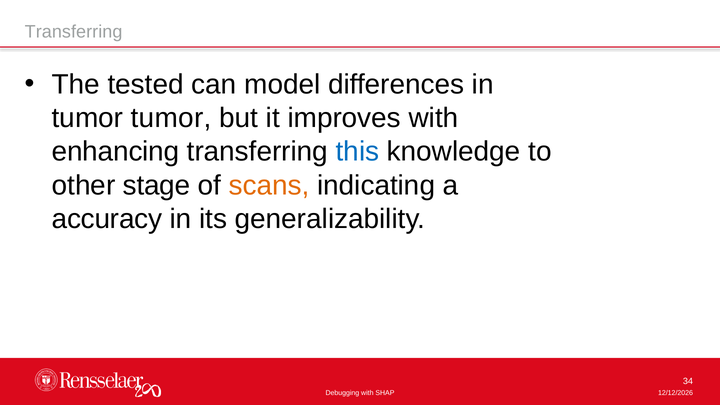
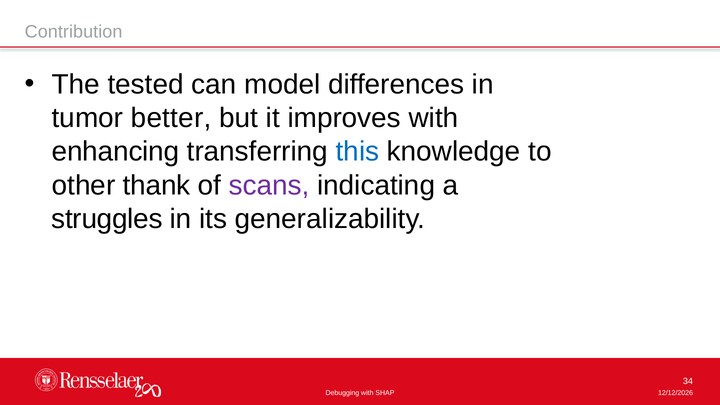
Transferring at (74, 32): Transferring -> Contribution
tumor tumor: tumor -> better
stage: stage -> thank
scans colour: orange -> purple
accuracy: accuracy -> struggles
